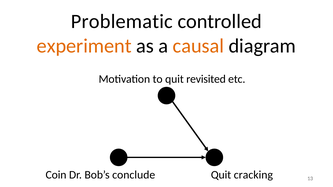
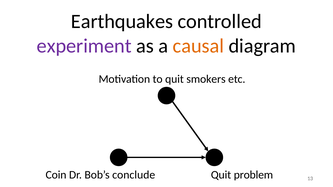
Problematic: Problematic -> Earthquakes
experiment colour: orange -> purple
revisited: revisited -> smokers
cracking: cracking -> problem
